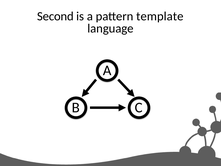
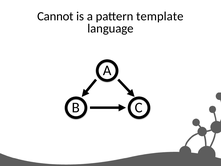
Second: Second -> Cannot
